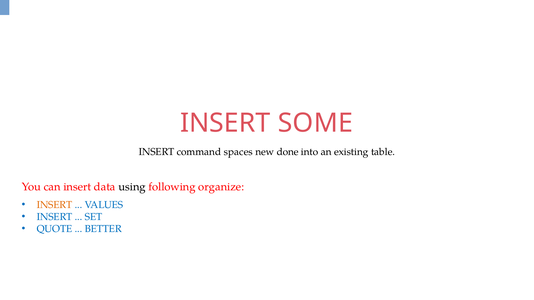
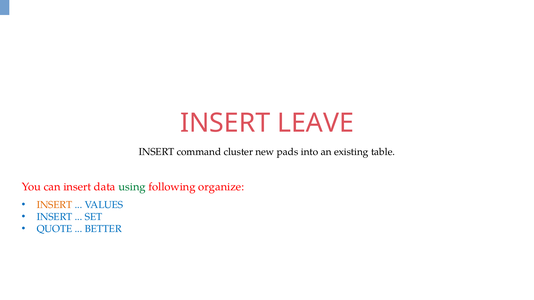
SOME: SOME -> LEAVE
spaces: spaces -> cluster
done: done -> pads
using colour: black -> green
